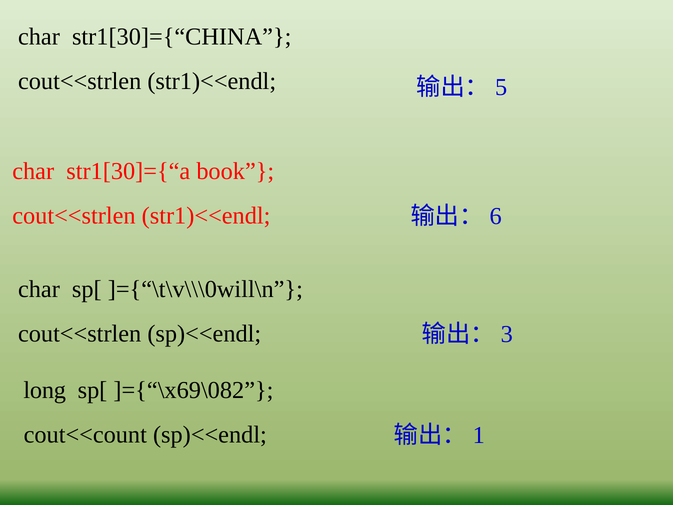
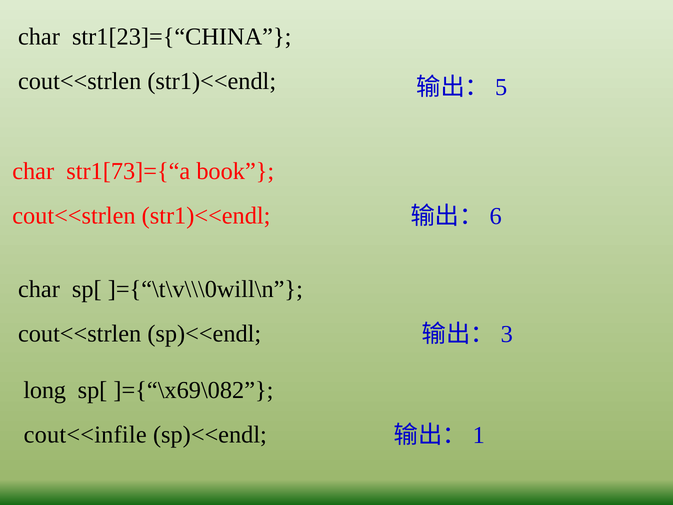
str1[30]={“CHINA: str1[30]={“CHINA -> str1[23]={“CHINA
str1[30]={“a: str1[30]={“a -> str1[73]={“a
cout<<count: cout<<count -> cout<<infile
